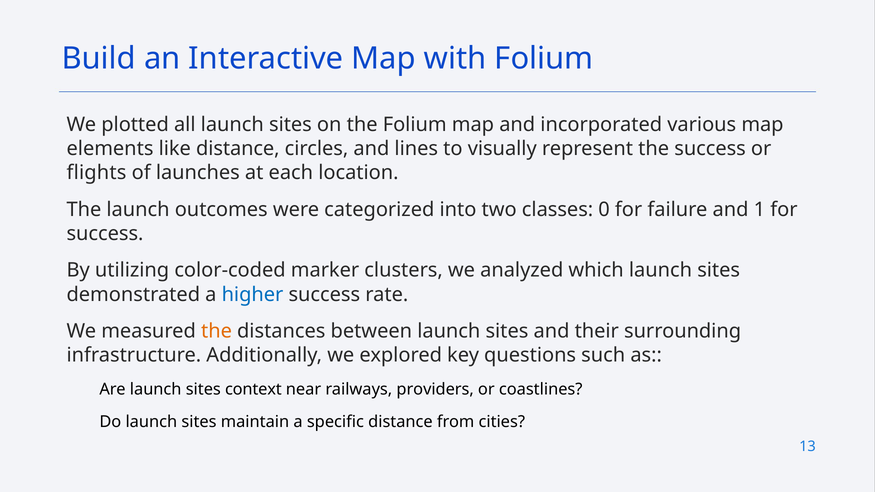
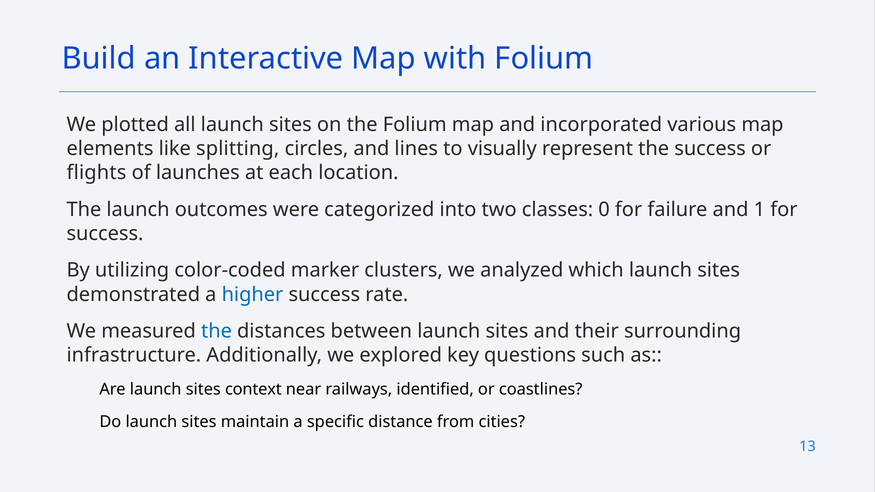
like distance: distance -> splitting
the at (217, 331) colour: orange -> blue
providers: providers -> identified
